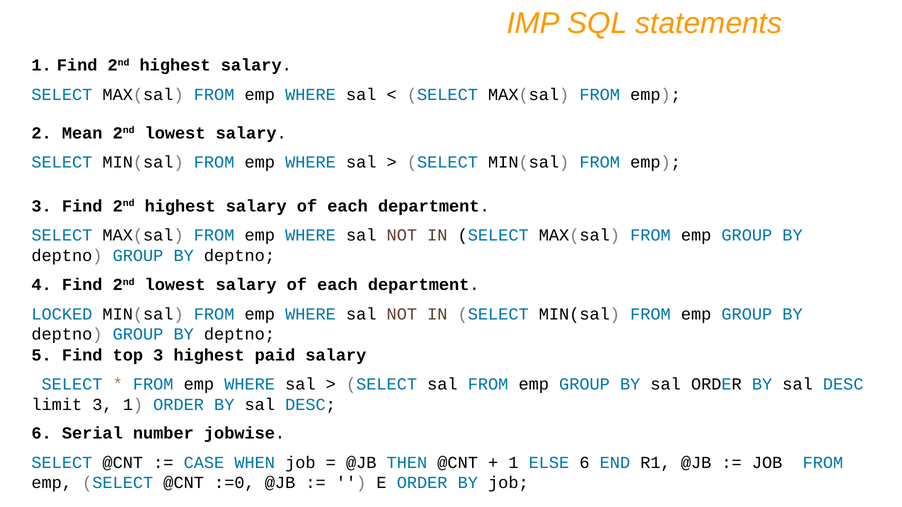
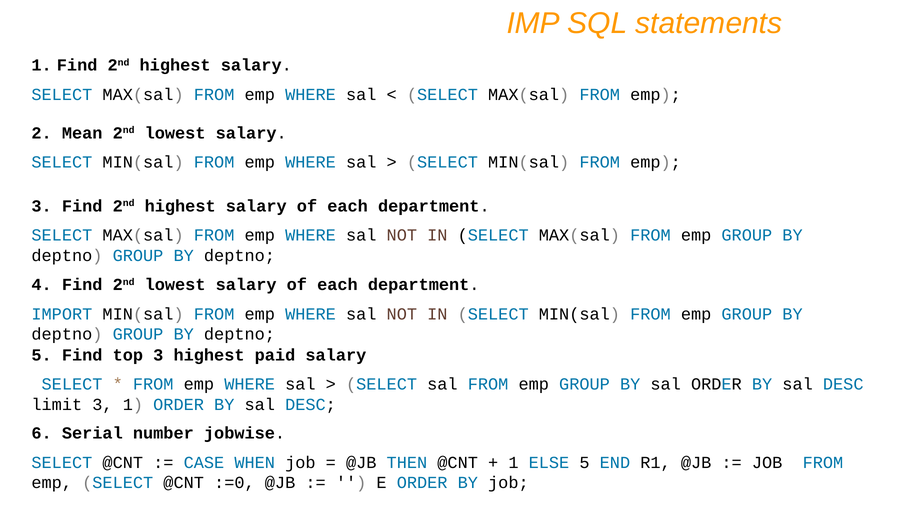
LOCKED: LOCKED -> IMPORT
ELSE 6: 6 -> 5
